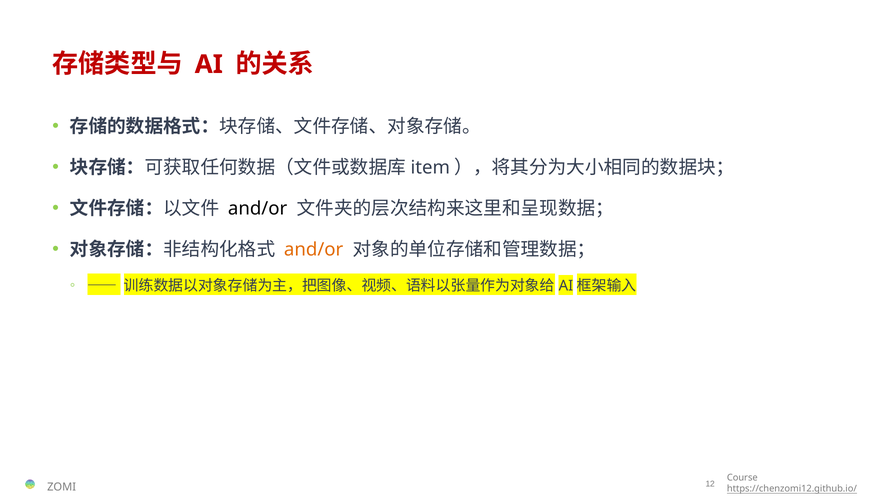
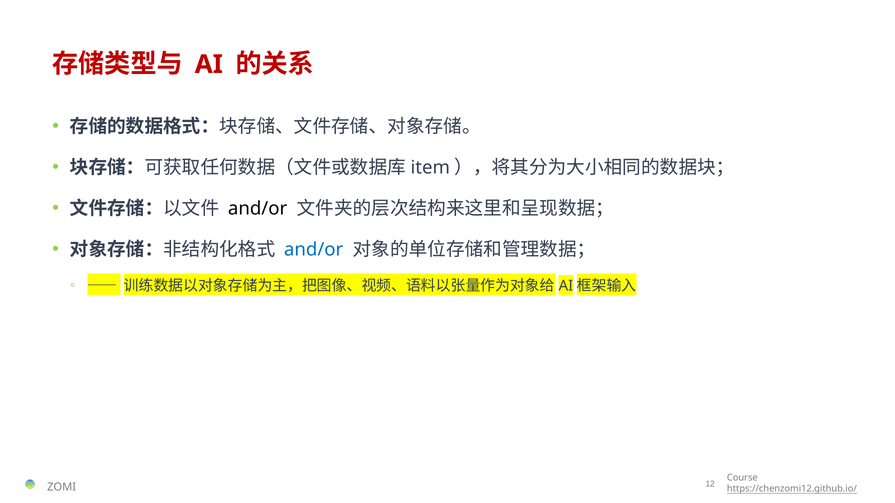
and/or at (314, 250) colour: orange -> blue
